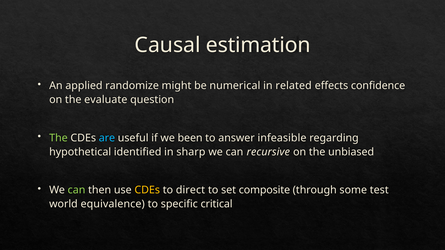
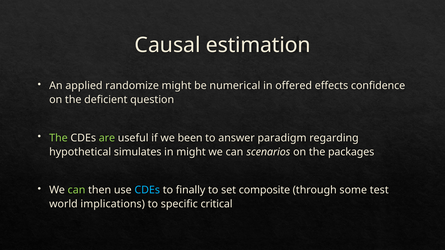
related: related -> offered
evaluate: evaluate -> deficient
are colour: light blue -> light green
infeasible: infeasible -> paradigm
identified: identified -> simulates
in sharp: sharp -> might
recursive: recursive -> scenarios
unbiased: unbiased -> packages
CDEs at (147, 190) colour: yellow -> light blue
direct: direct -> finally
equivalence: equivalence -> implications
